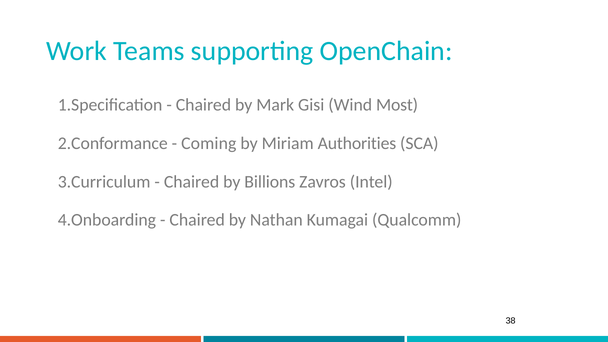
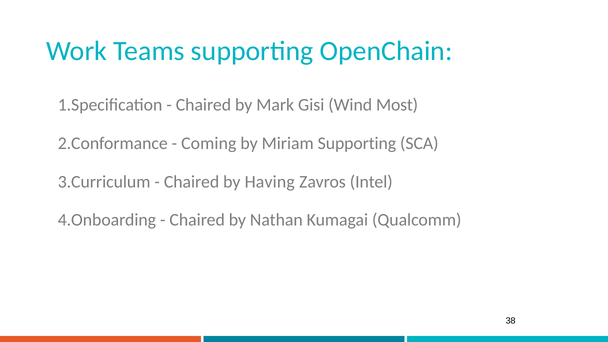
Miriam Authorities: Authorities -> Supporting
Billions: Billions -> Having
